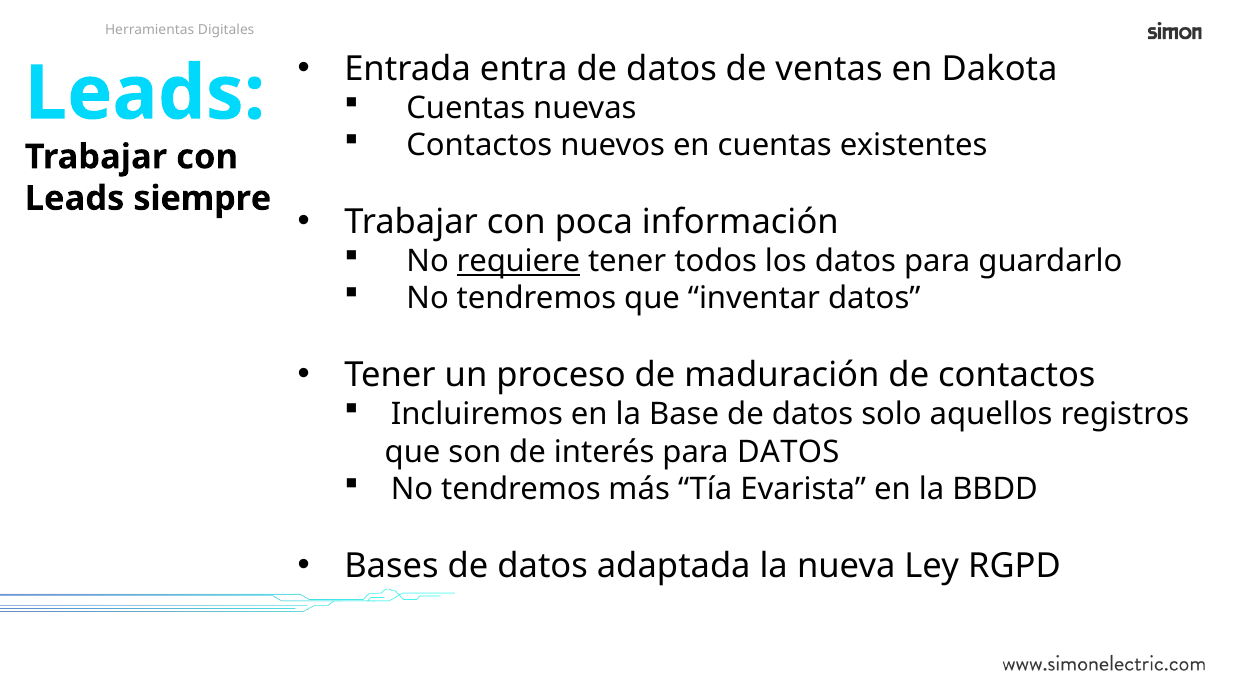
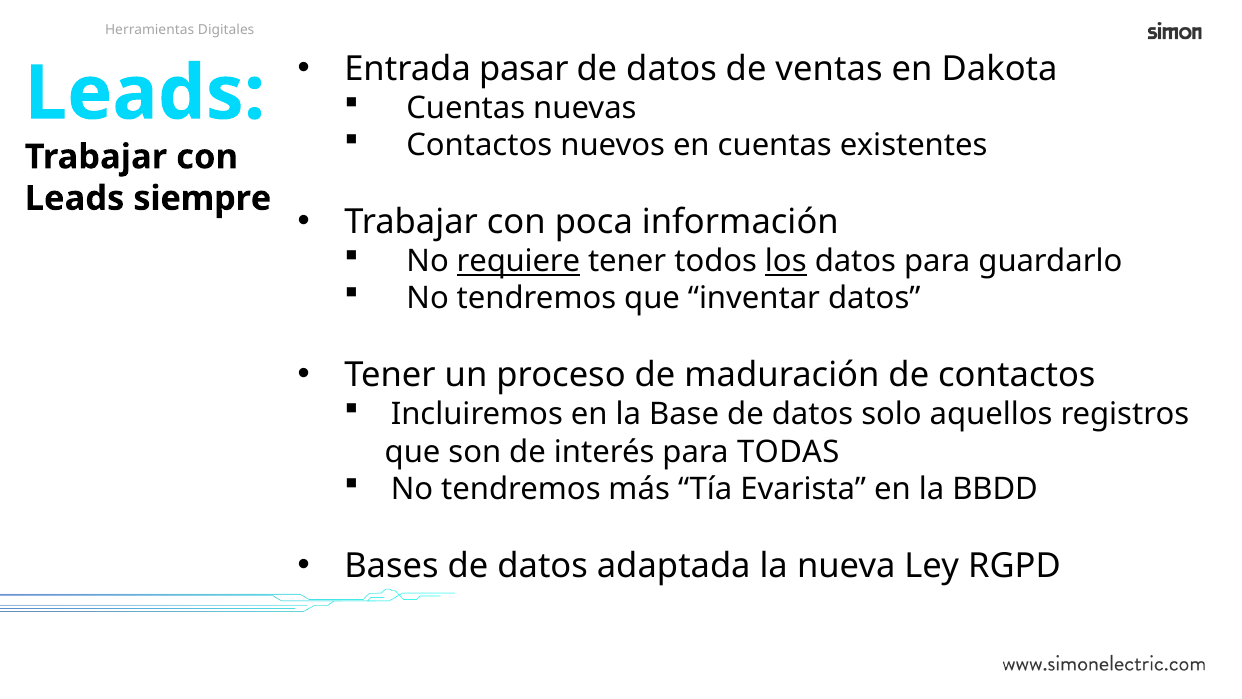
entra: entra -> pasar
los underline: none -> present
para DATOS: DATOS -> TODAS
